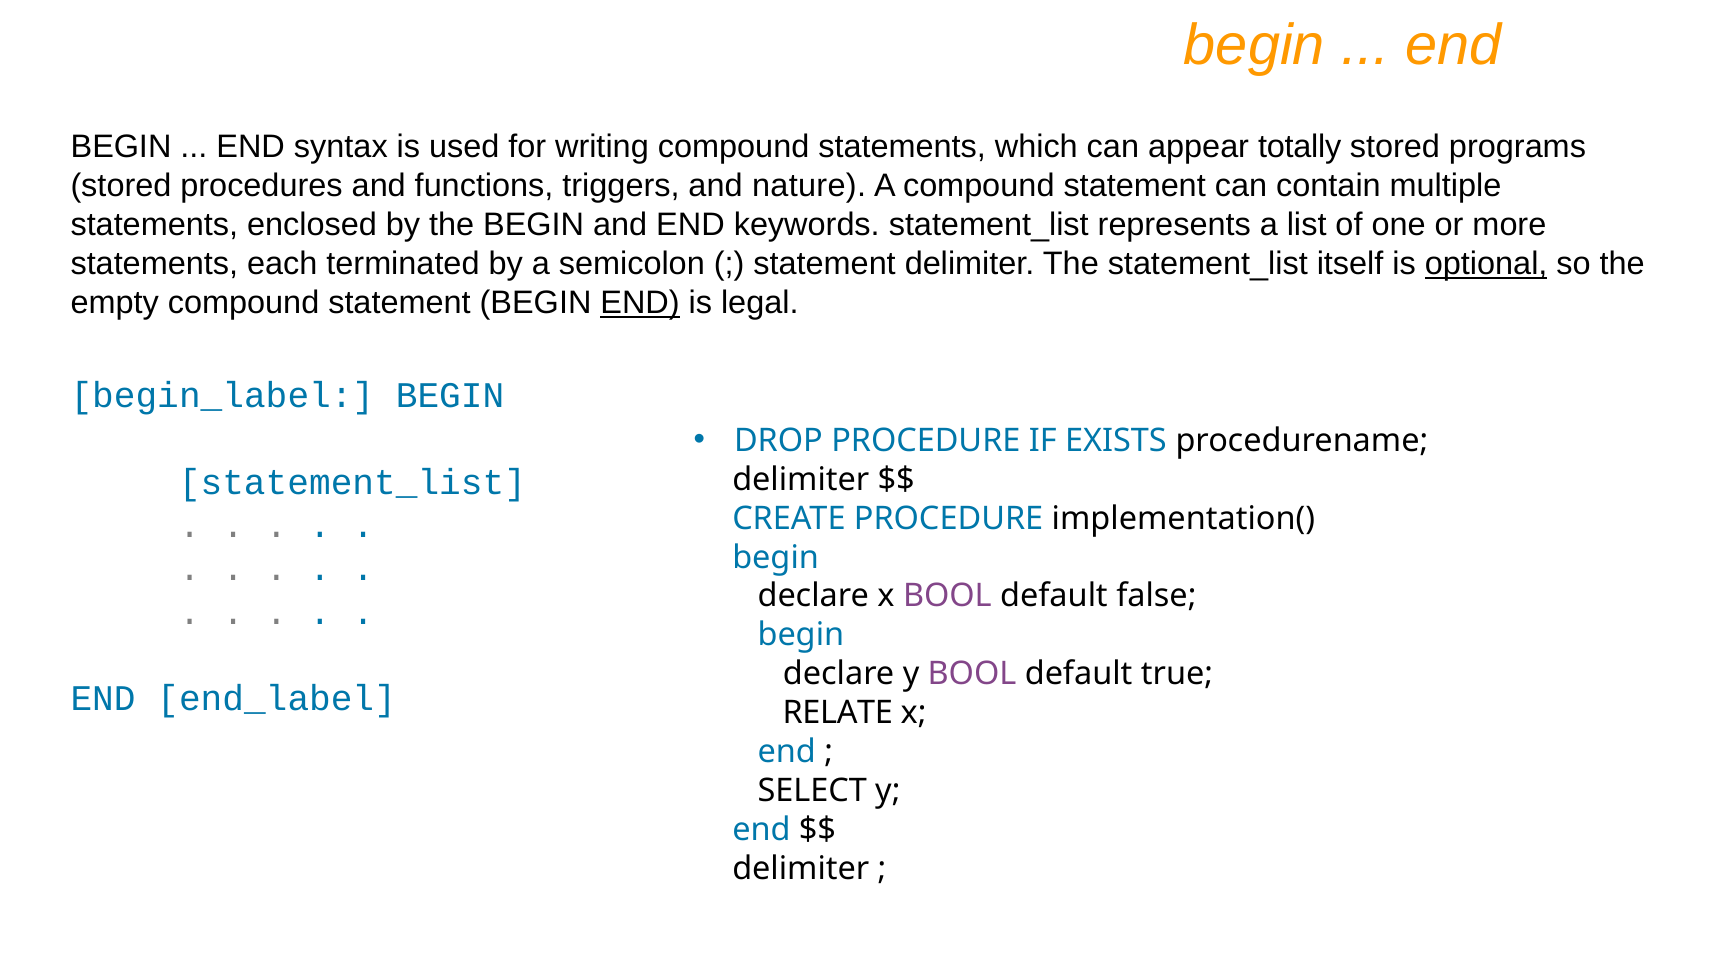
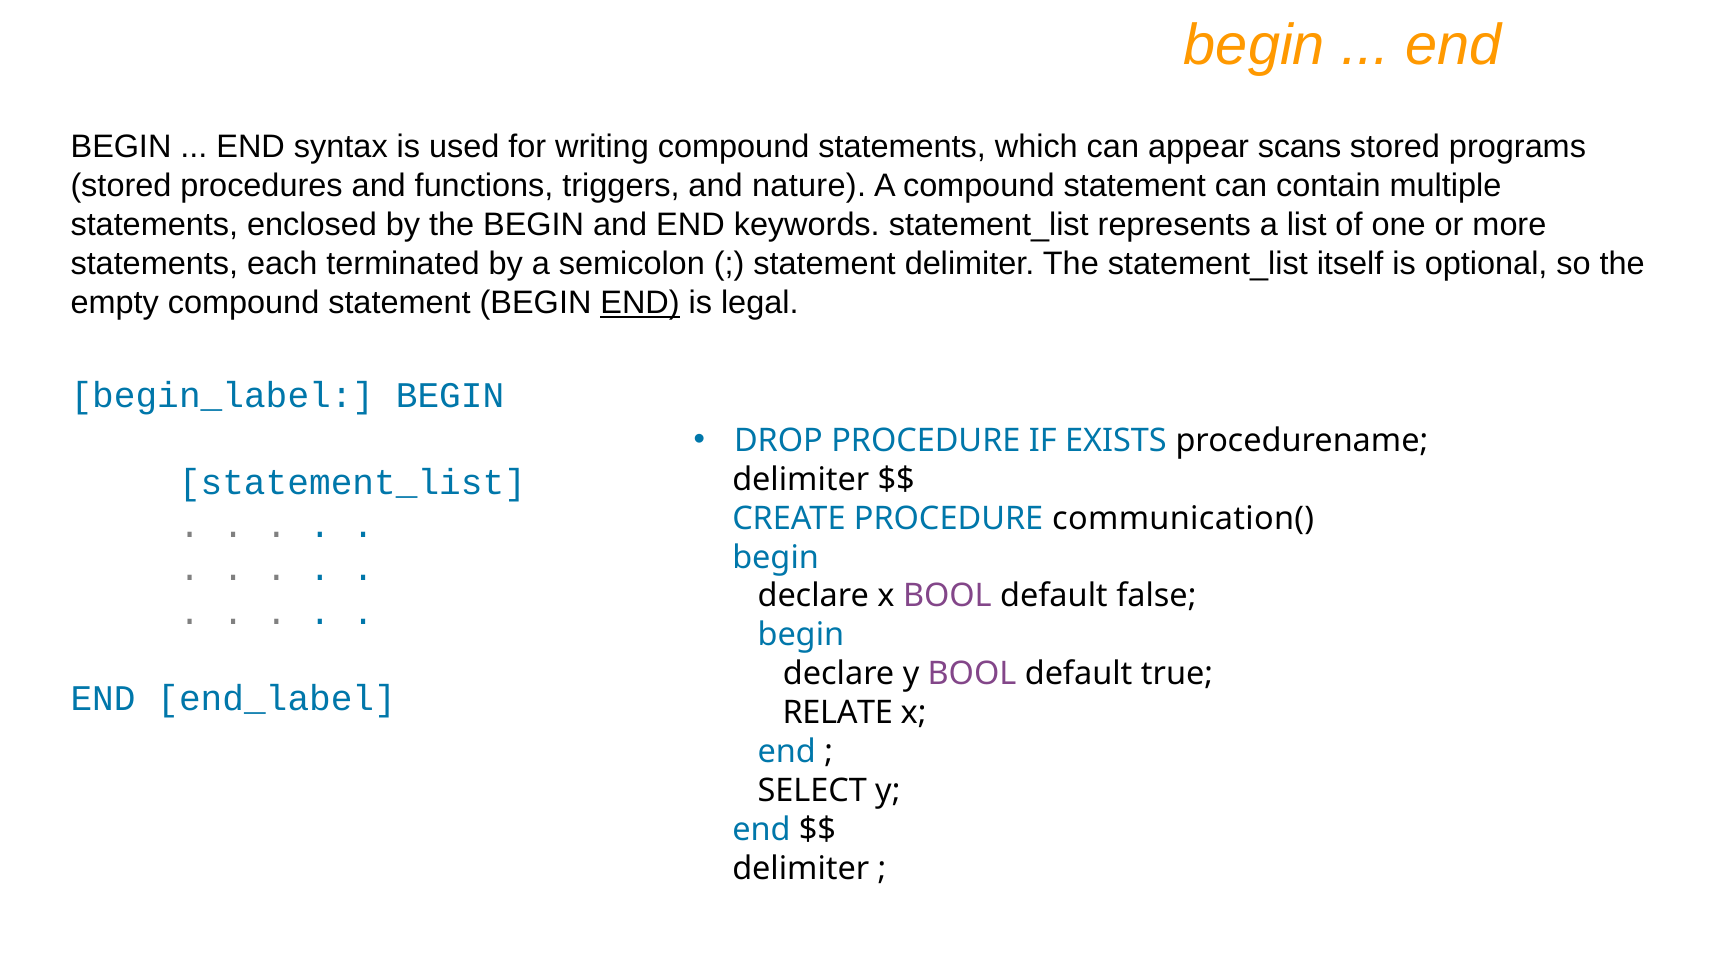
totally: totally -> scans
optional underline: present -> none
implementation(: implementation( -> communication(
